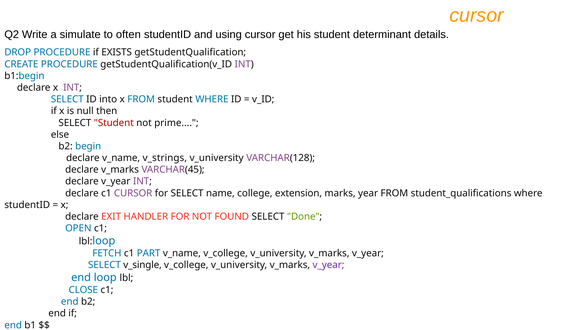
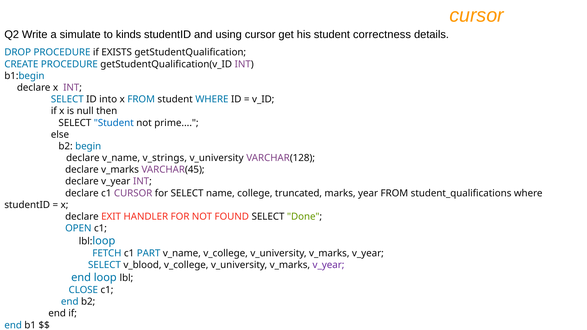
often: often -> kinds
determinant: determinant -> correctness
Student at (114, 123) colour: red -> blue
extension: extension -> truncated
v_single: v_single -> v_blood
